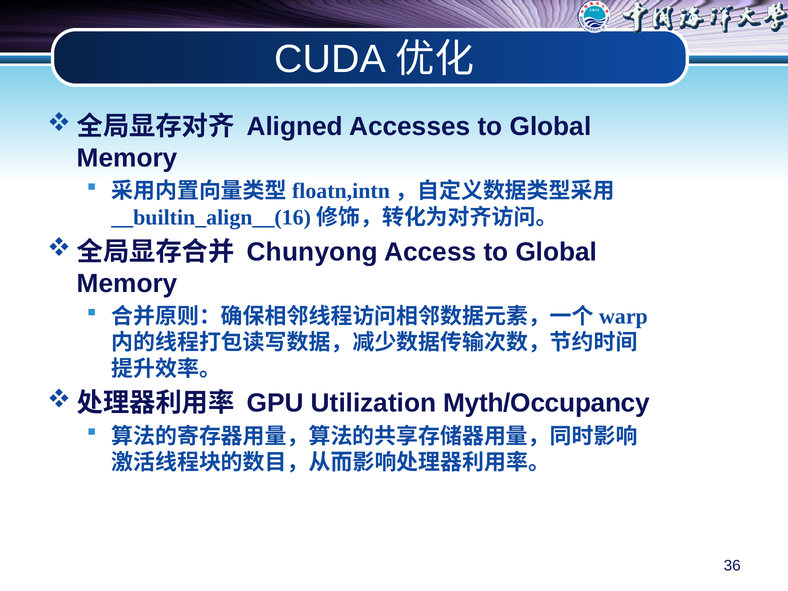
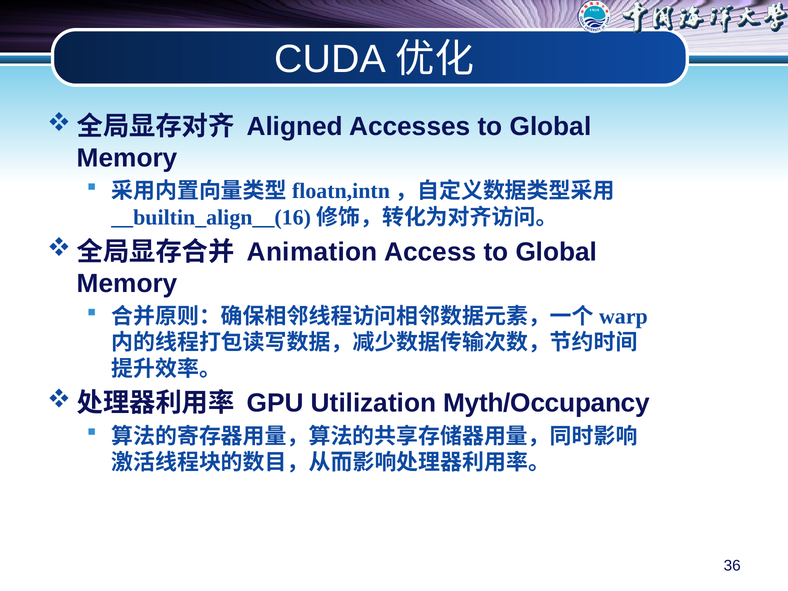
Chunyong: Chunyong -> Animation
